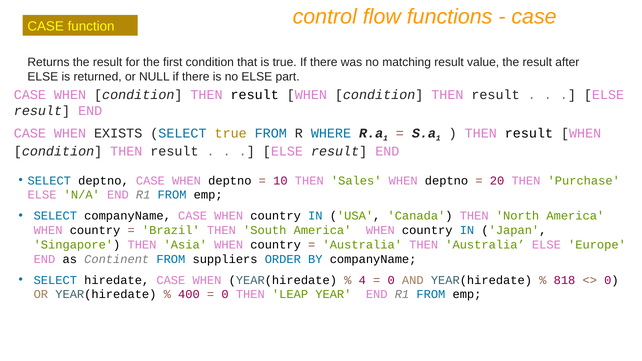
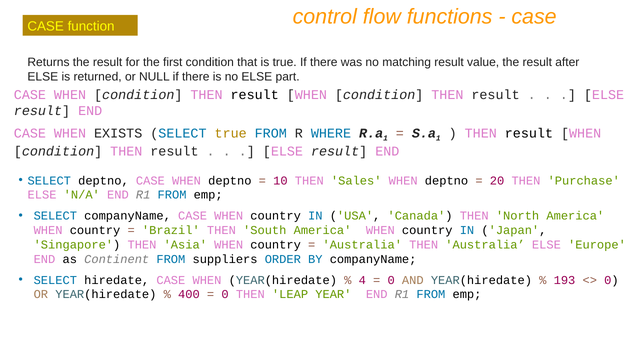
818: 818 -> 193
